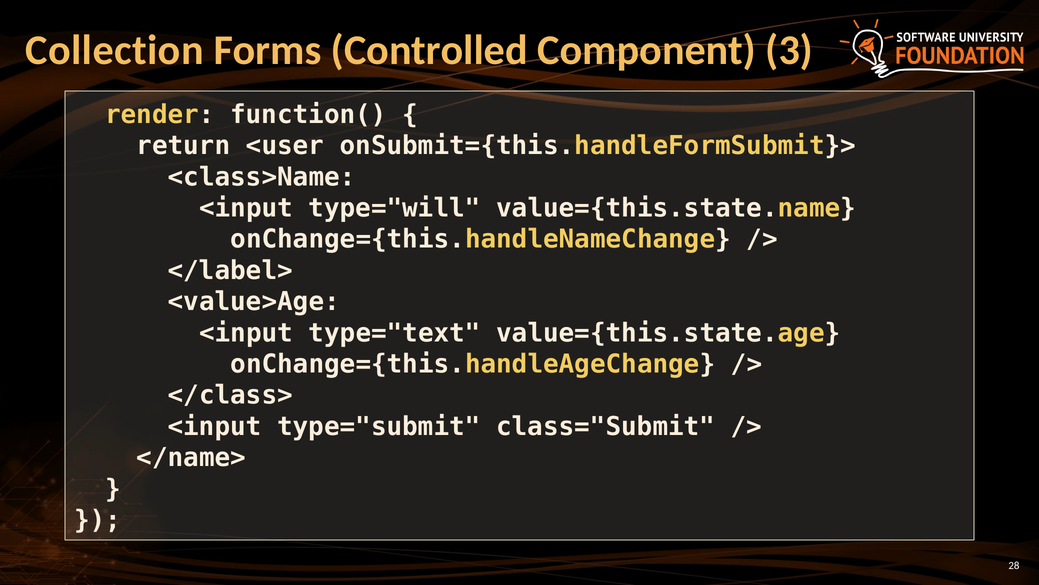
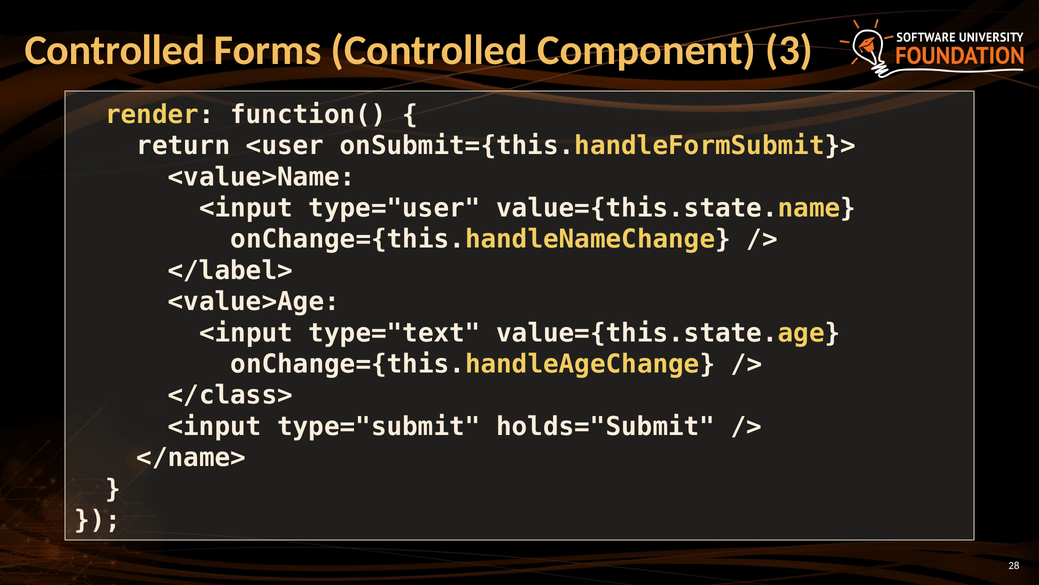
Collection at (114, 51): Collection -> Controlled
<class>Name: <class>Name -> <value>Name
type="will: type="will -> type="user
class="Submit: class="Submit -> holds="Submit
